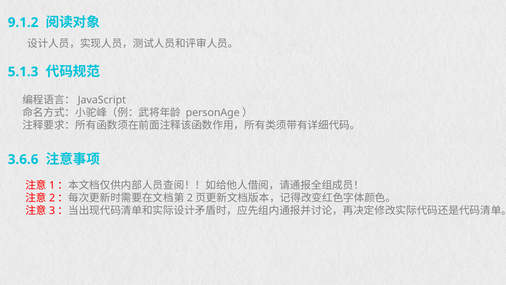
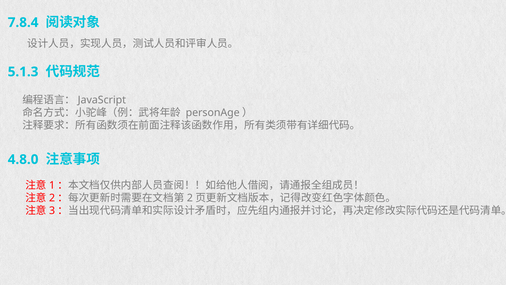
9.1.2: 9.1.2 -> 7.8.4
3.6.6: 3.6.6 -> 4.8.0
